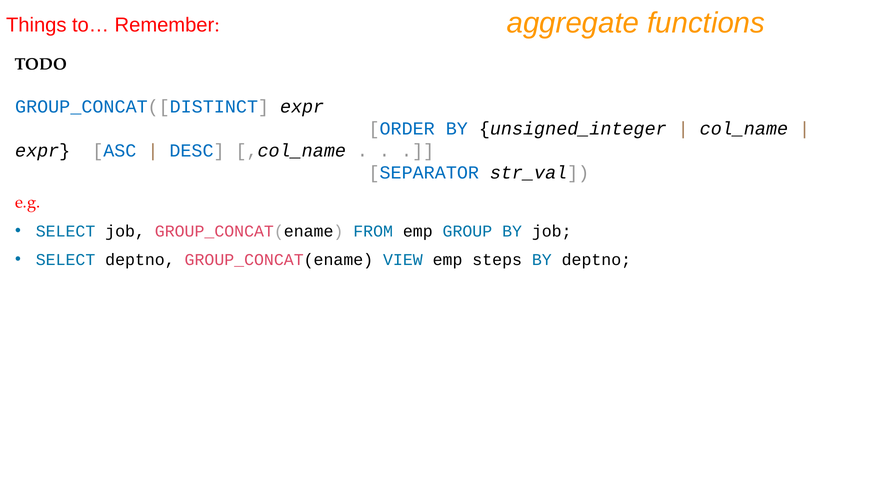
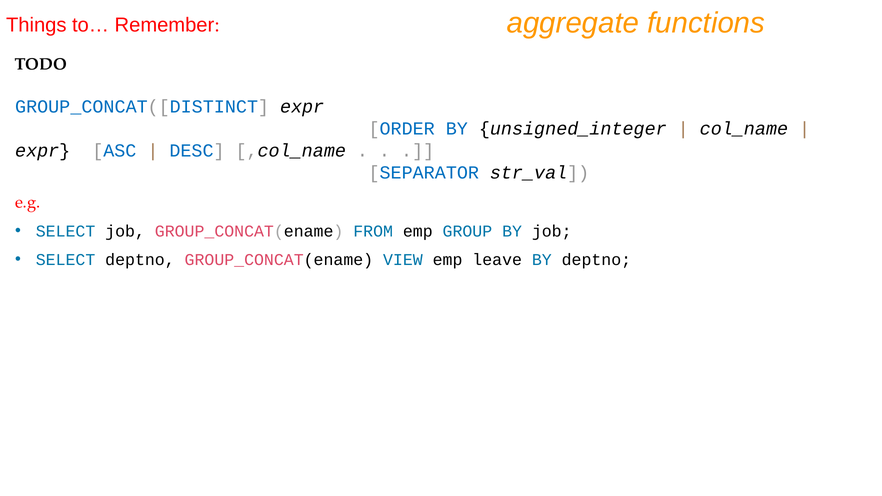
steps: steps -> leave
